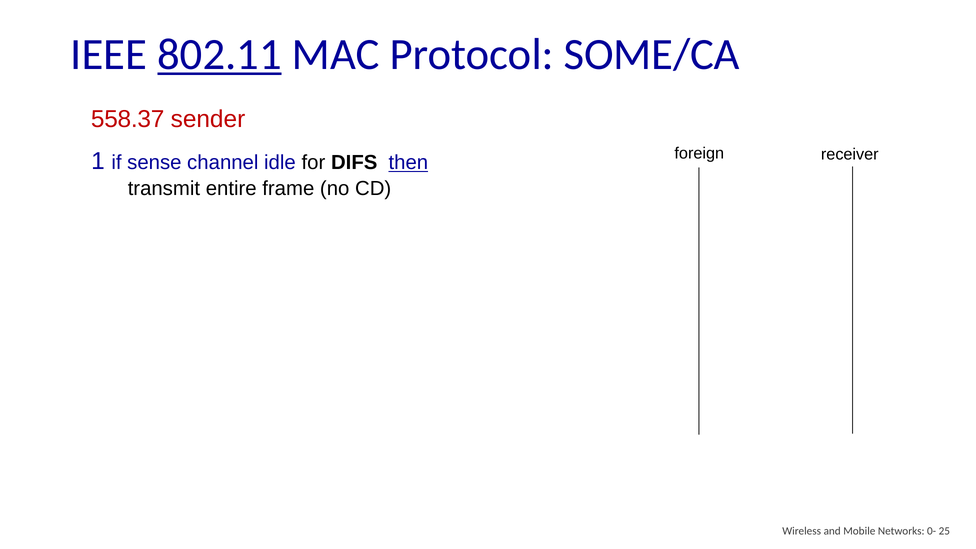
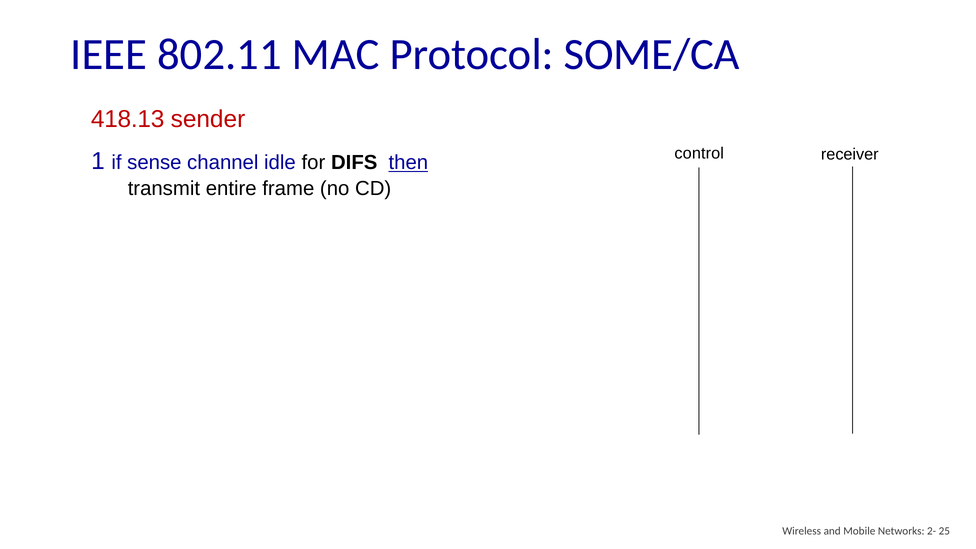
802.11 underline: present -> none
558.37: 558.37 -> 418.13
foreign: foreign -> control
0-: 0- -> 2-
